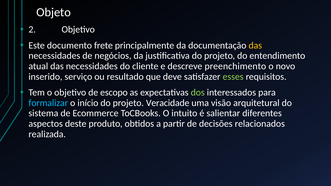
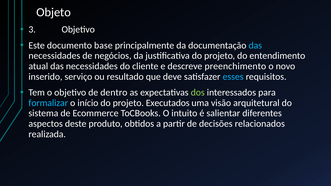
2: 2 -> 3
frete: frete -> base
das at (255, 45) colour: yellow -> light blue
esses colour: light green -> light blue
escopo: escopo -> dentro
Veracidade: Veracidade -> Executados
